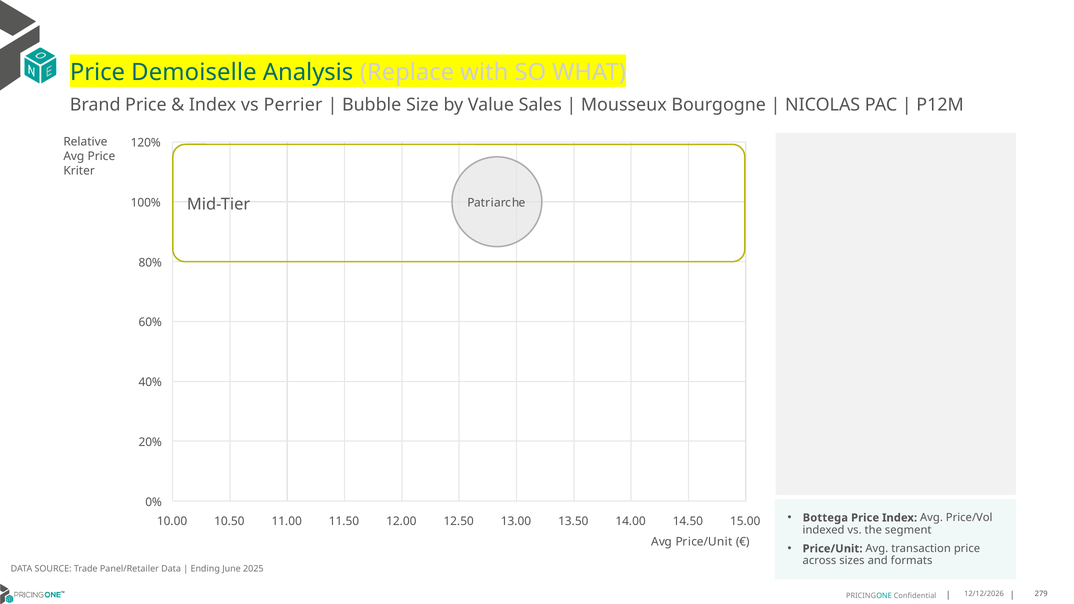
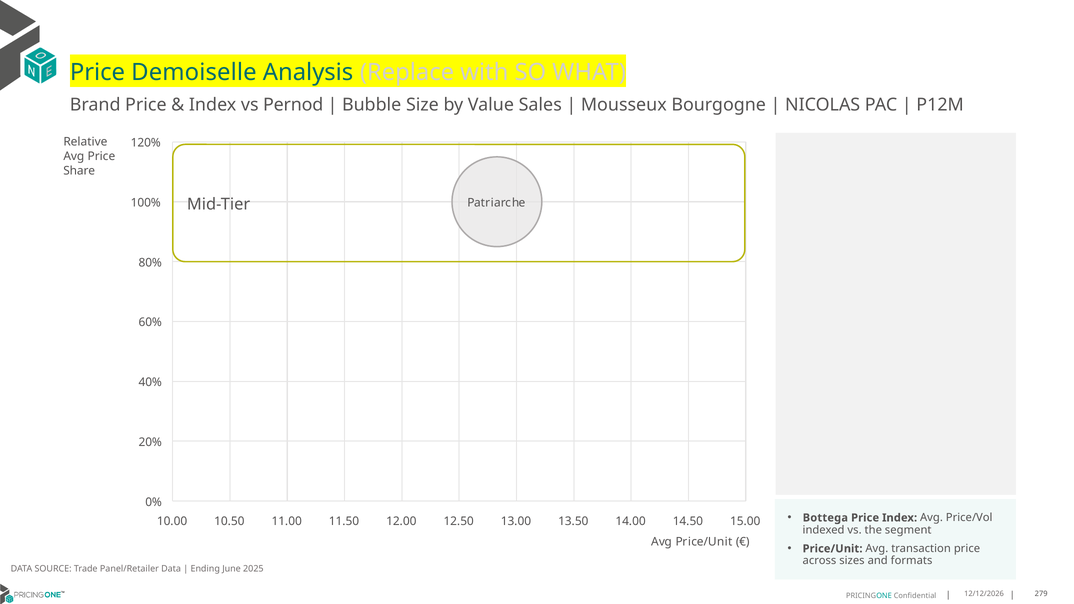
Perrier: Perrier -> Pernod
Kriter: Kriter -> Share
